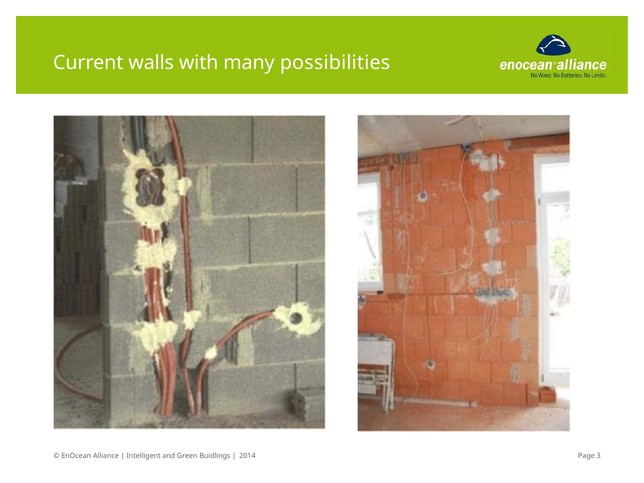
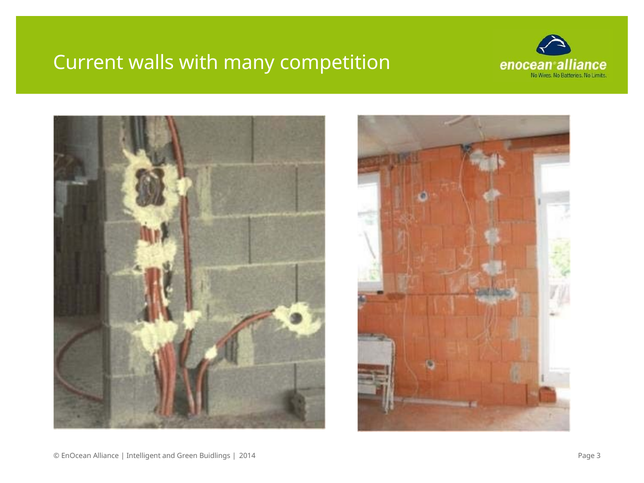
possibilities: possibilities -> competition
